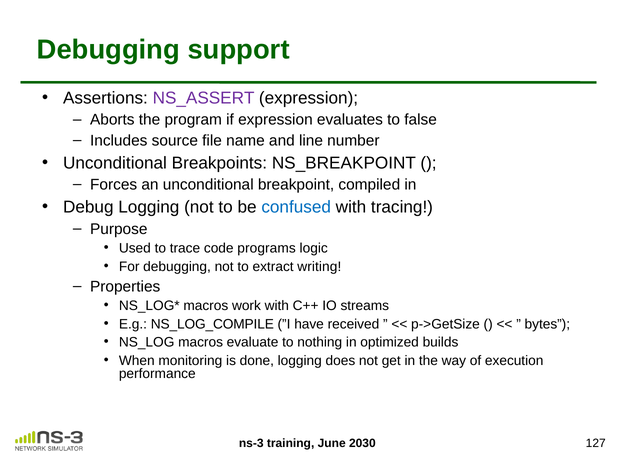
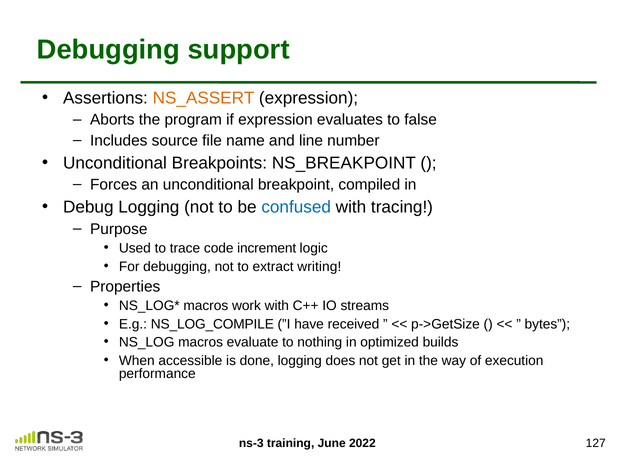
NS_ASSERT colour: purple -> orange
programs: programs -> increment
monitoring: monitoring -> accessible
2030: 2030 -> 2022
